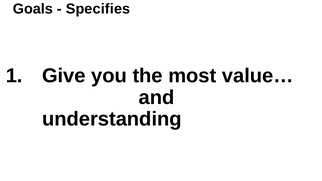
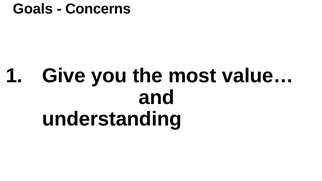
Specifies: Specifies -> Concerns
